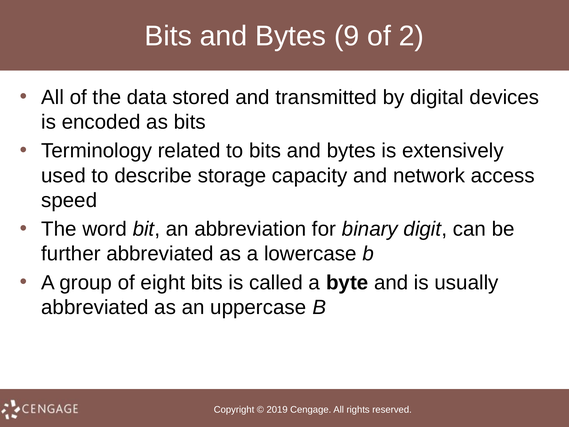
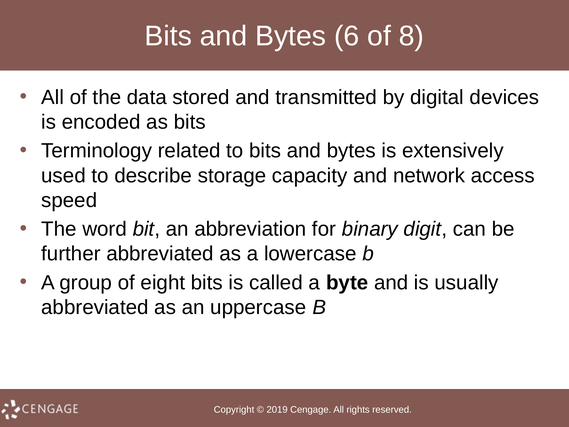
9: 9 -> 6
2: 2 -> 8
